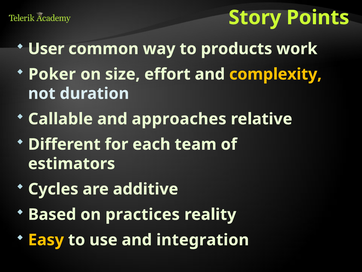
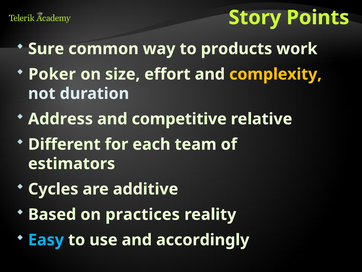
User: User -> Sure
Callable: Callable -> Address
approaches: approaches -> competitive
Easy colour: yellow -> light blue
integration: integration -> accordingly
